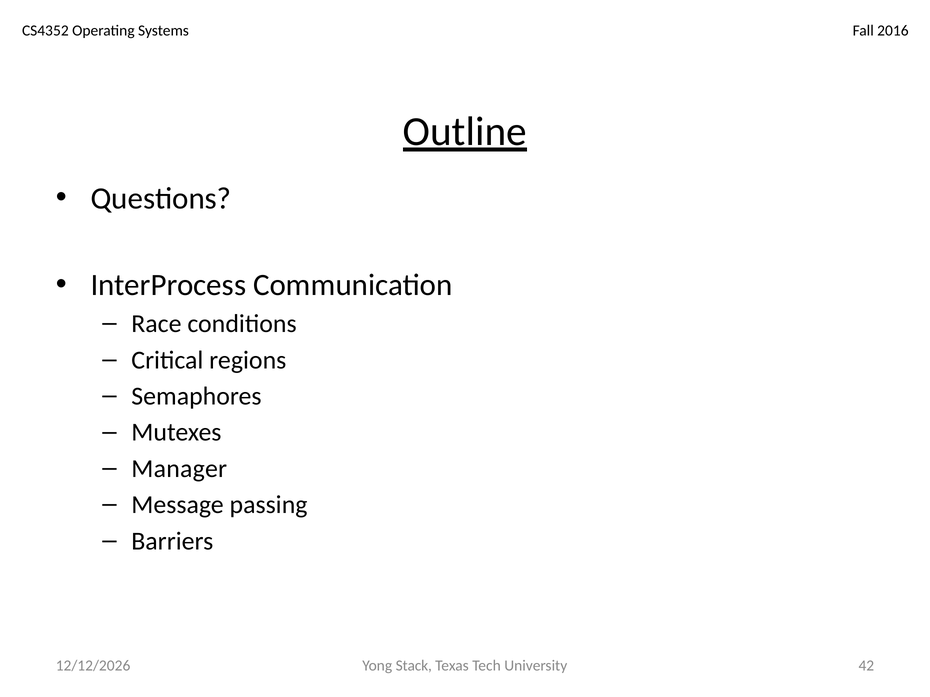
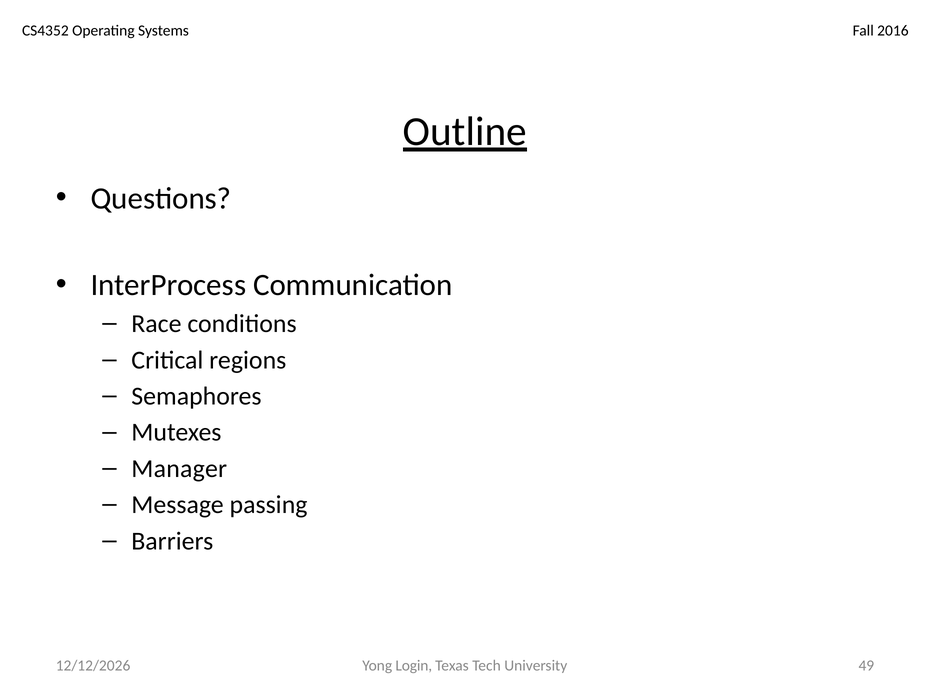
Stack: Stack -> Login
42: 42 -> 49
